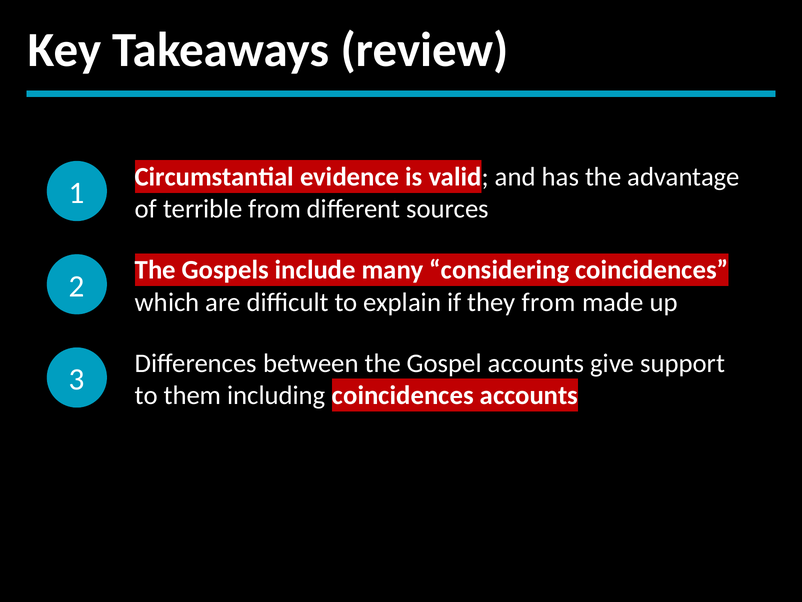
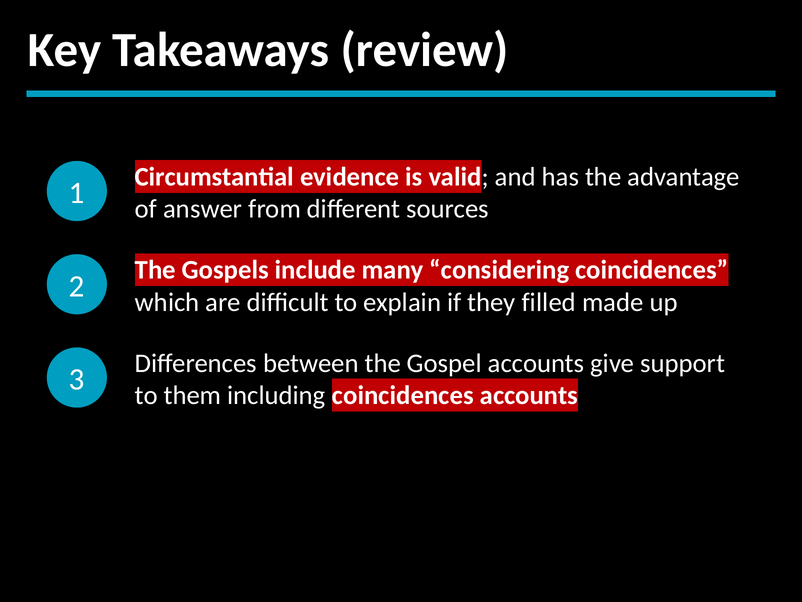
terrible: terrible -> answer
they from: from -> filled
